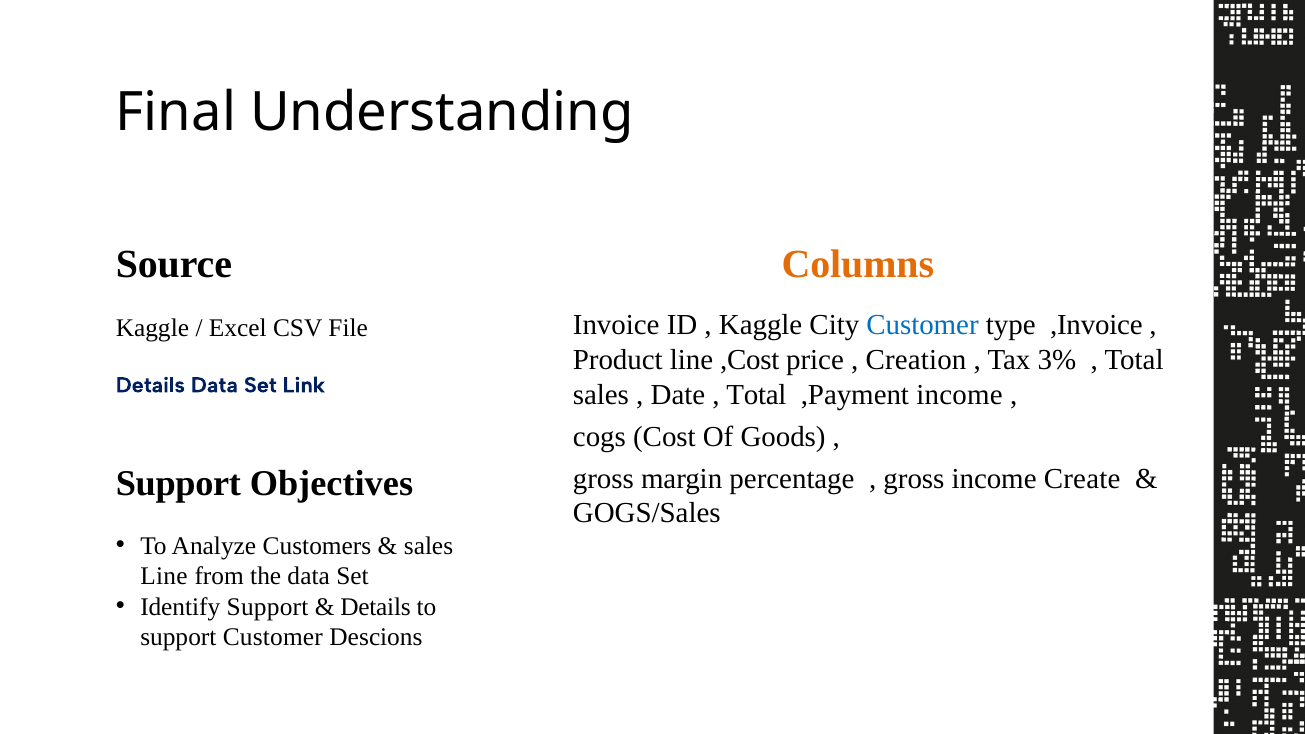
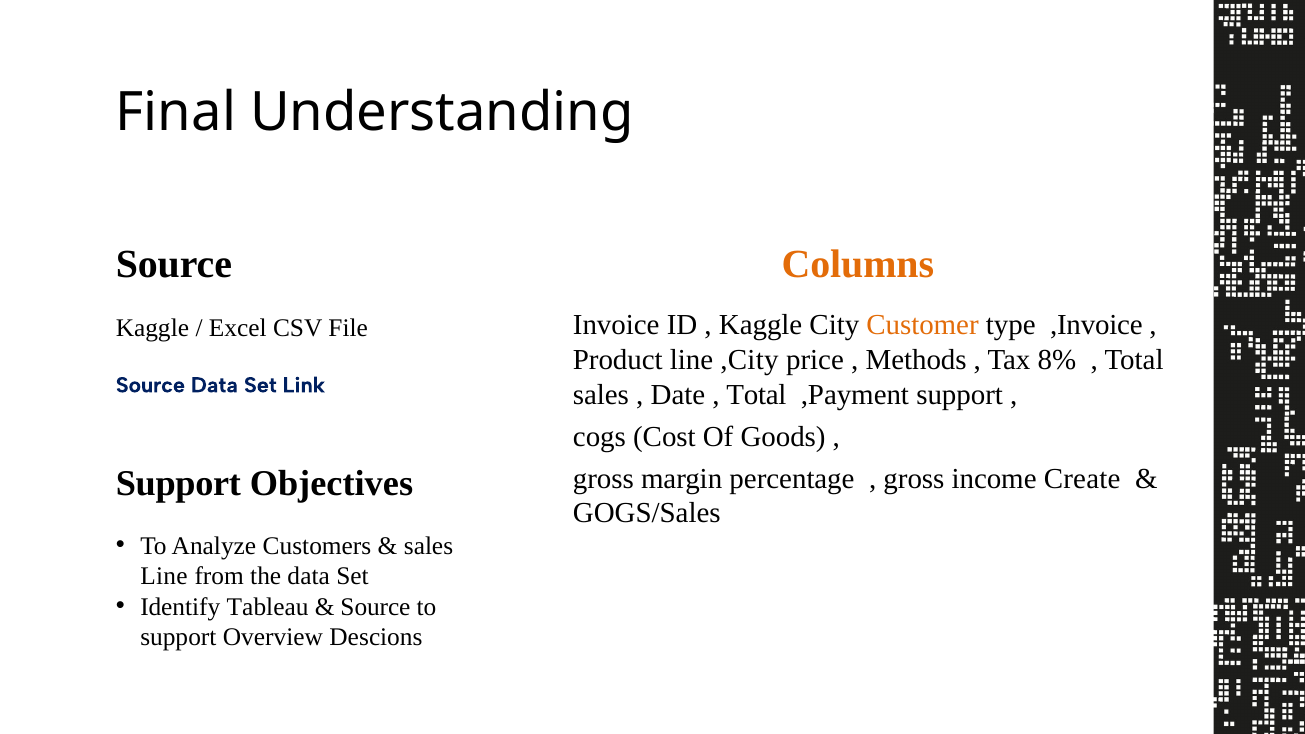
Customer at (922, 325) colour: blue -> orange
,Cost: ,Cost -> ,City
Creation: Creation -> Methods
3%: 3% -> 8%
Details at (150, 385): Details -> Source
,Payment income: income -> support
Identify Support: Support -> Tableau
Details at (376, 607): Details -> Source
support Customer: Customer -> Overview
